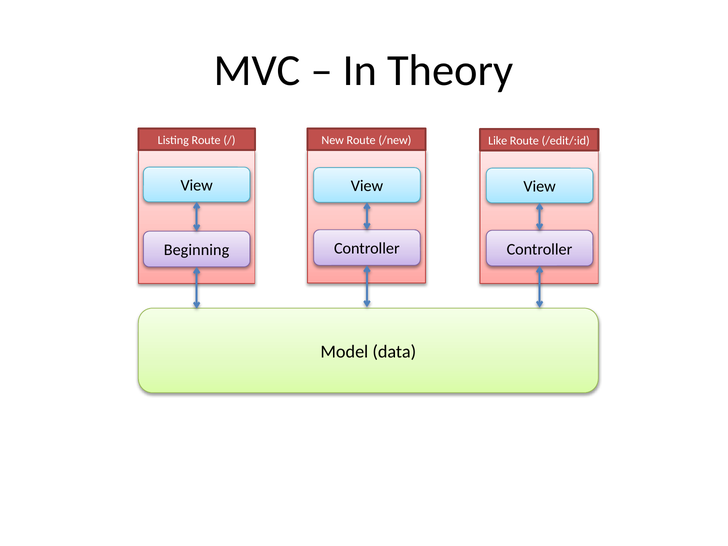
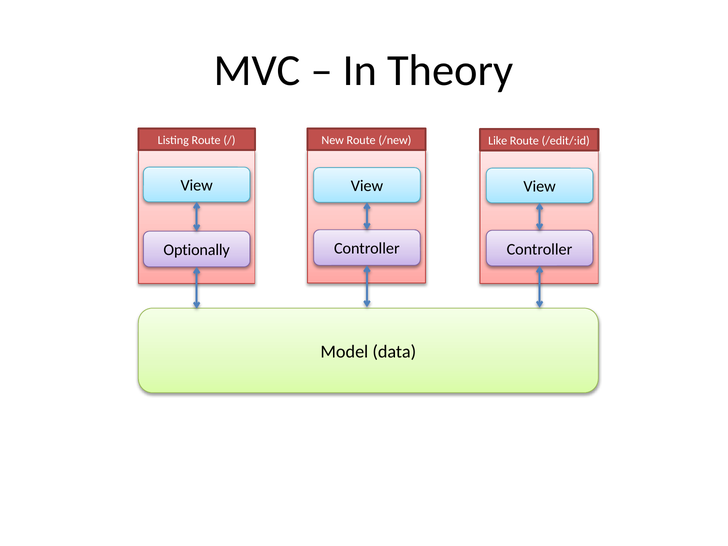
Beginning: Beginning -> Optionally
